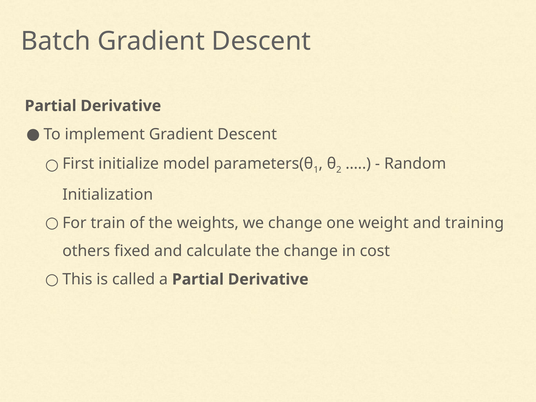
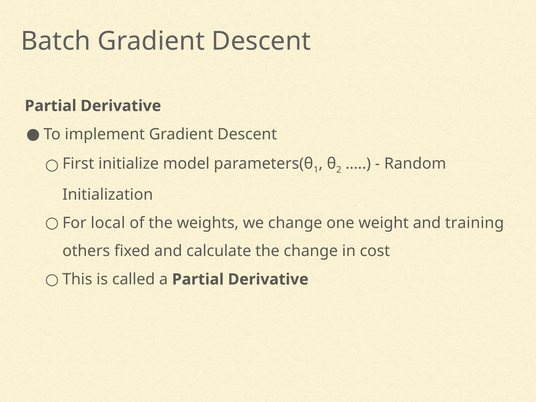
train: train -> local
